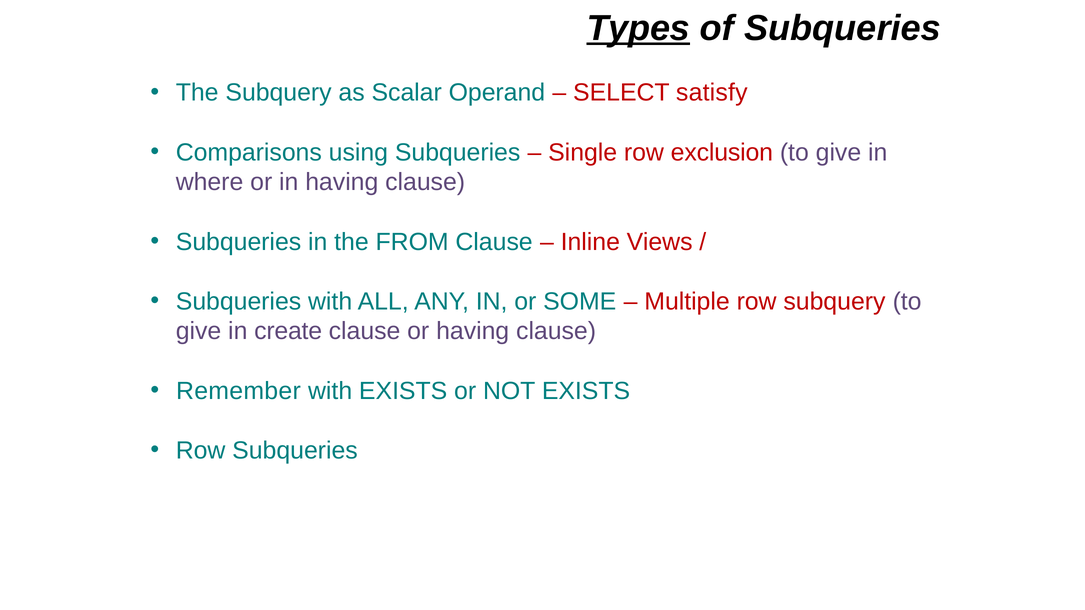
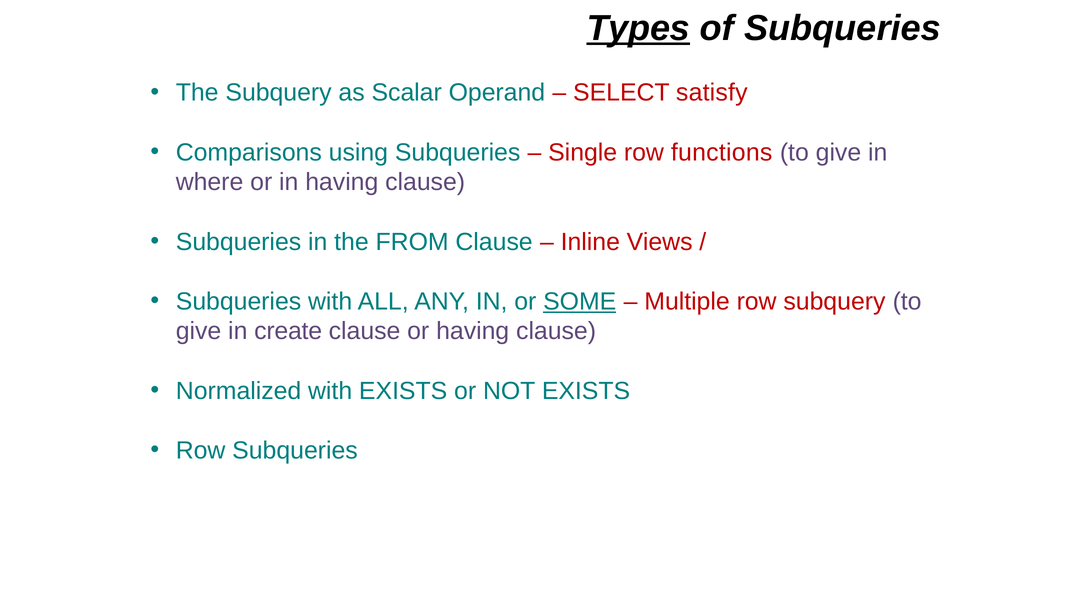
exclusion: exclusion -> functions
SOME underline: none -> present
Remember: Remember -> Normalized
